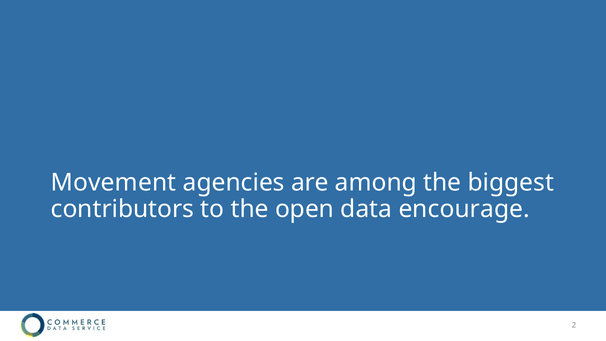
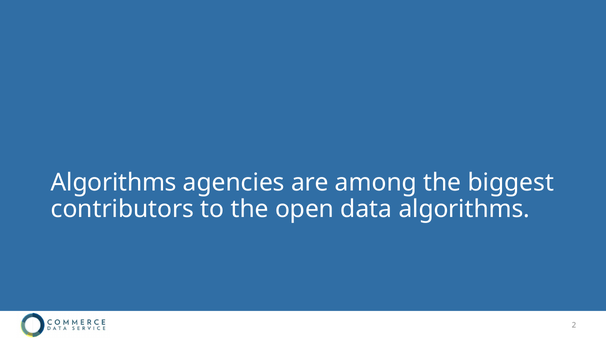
Movement at (114, 182): Movement -> Algorithms
data encourage: encourage -> algorithms
